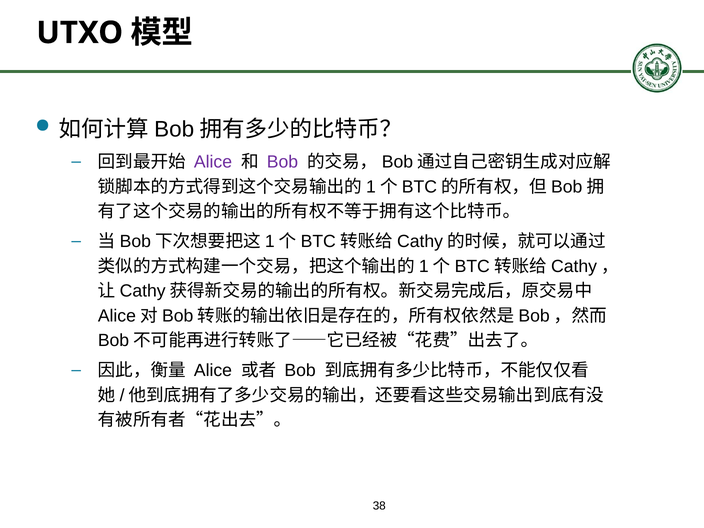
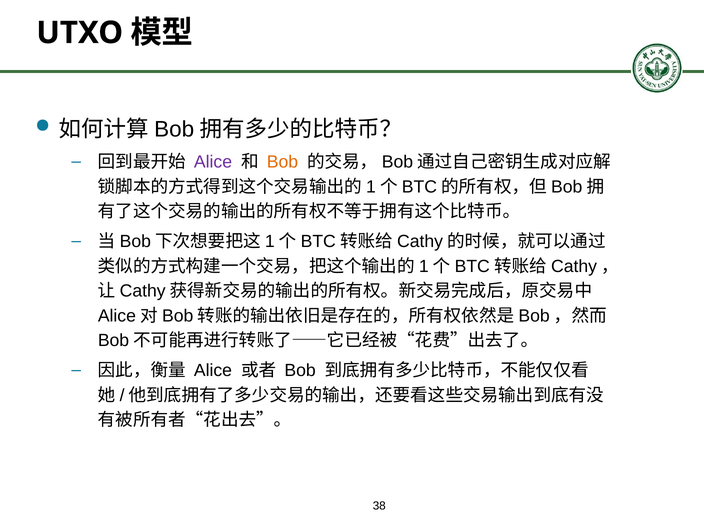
Bob at (282, 162) colour: purple -> orange
